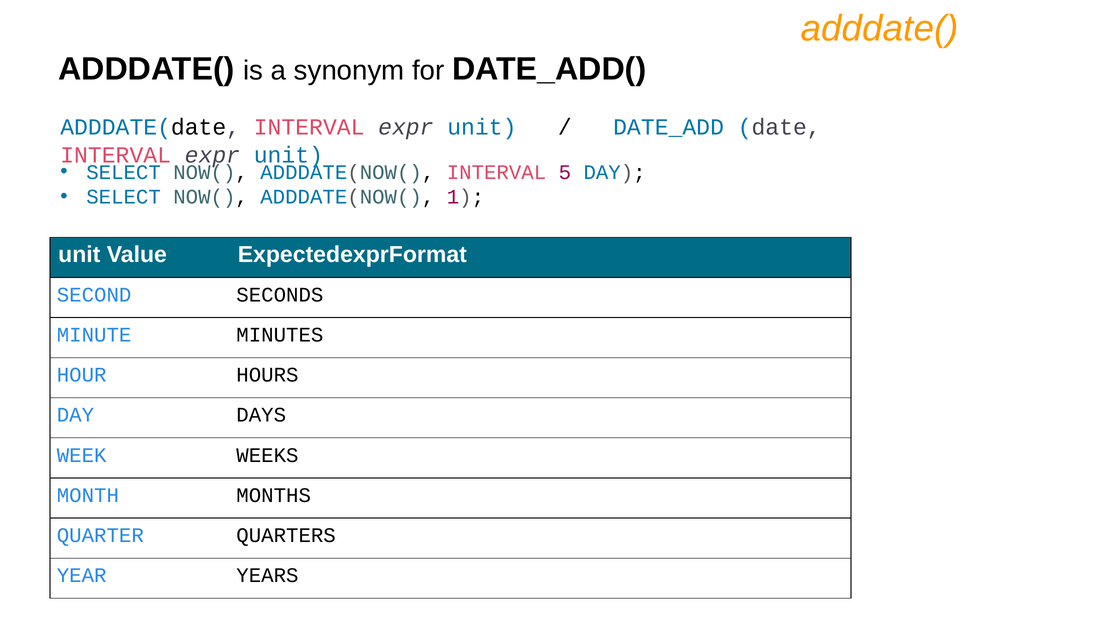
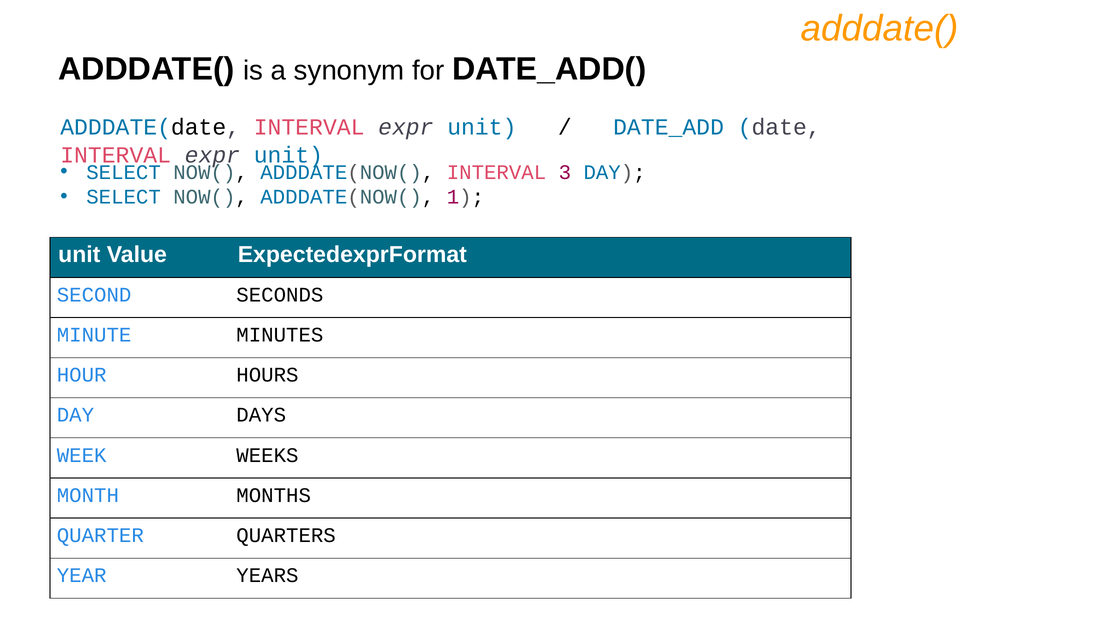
5: 5 -> 3
